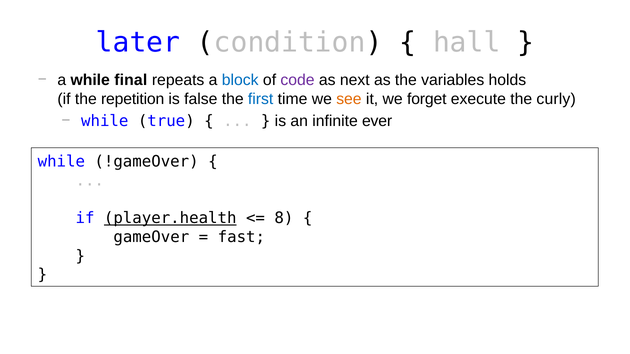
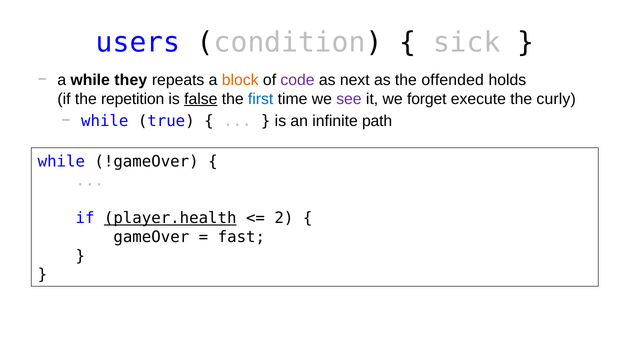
later: later -> users
hall: hall -> sick
final: final -> they
block colour: blue -> orange
variables: variables -> offended
false underline: none -> present
see colour: orange -> purple
ever: ever -> path
8: 8 -> 2
